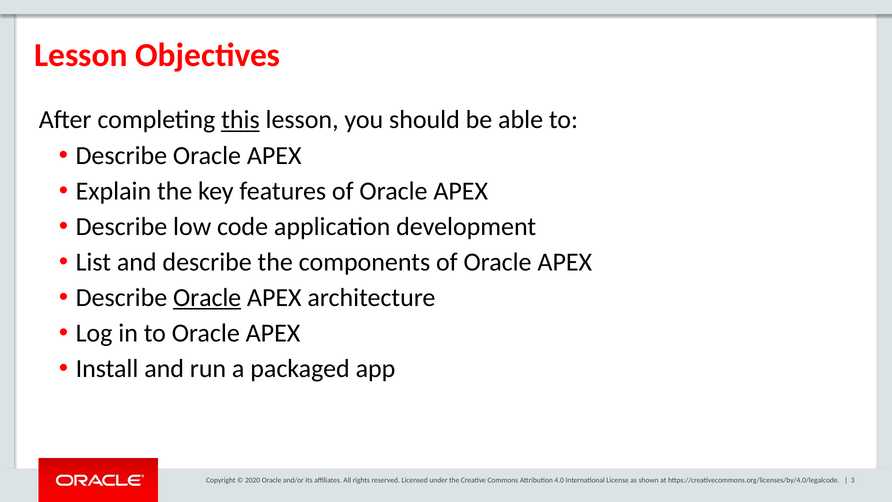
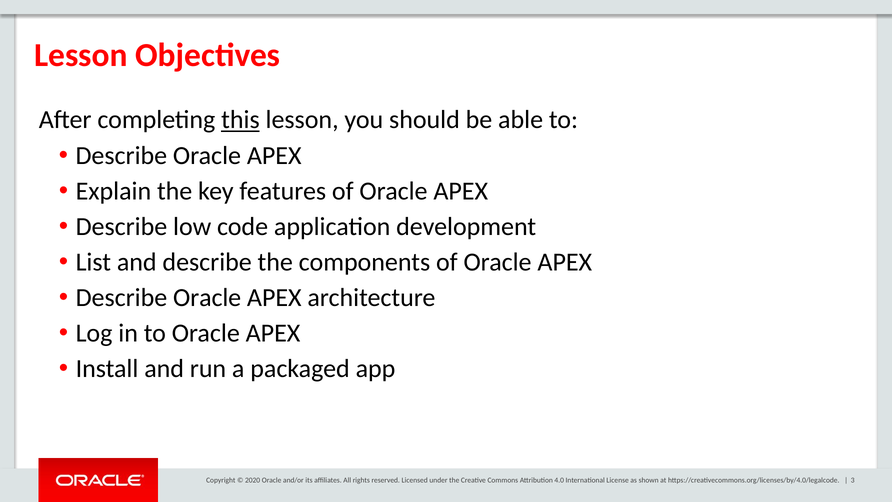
Oracle at (207, 298) underline: present -> none
